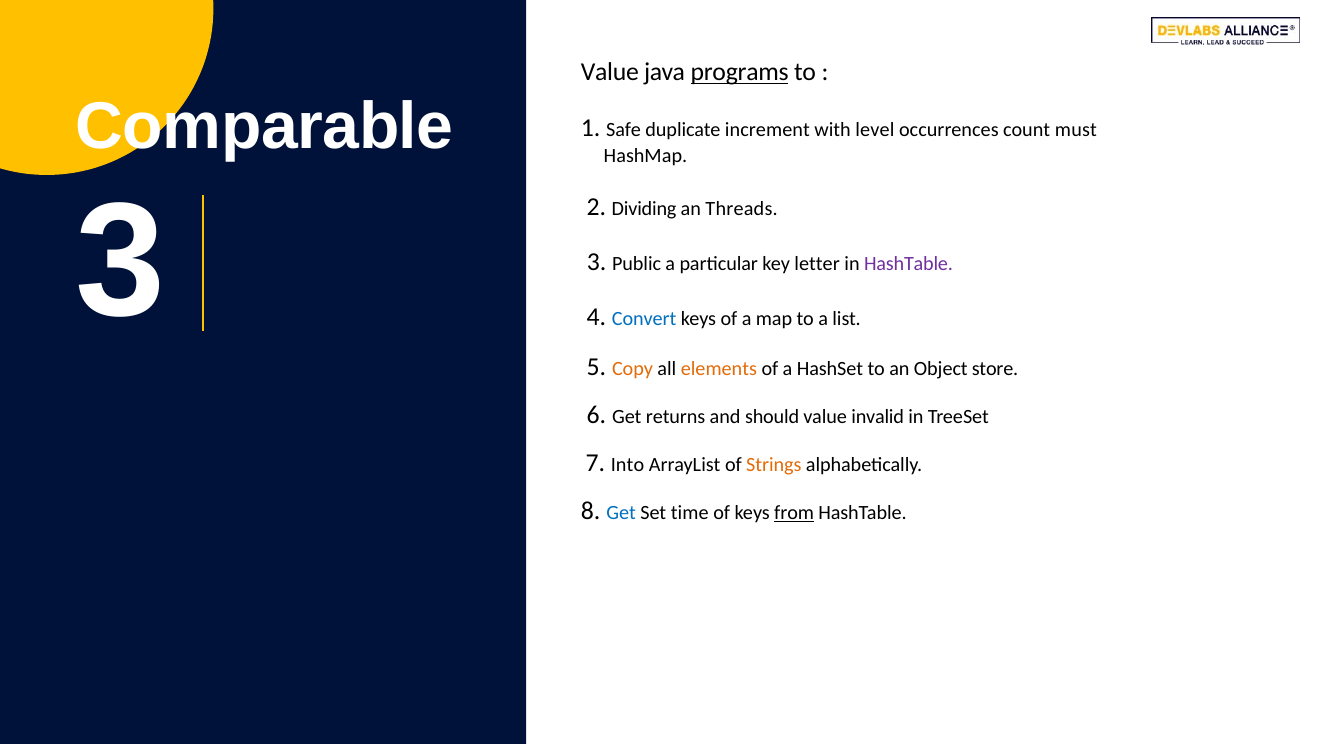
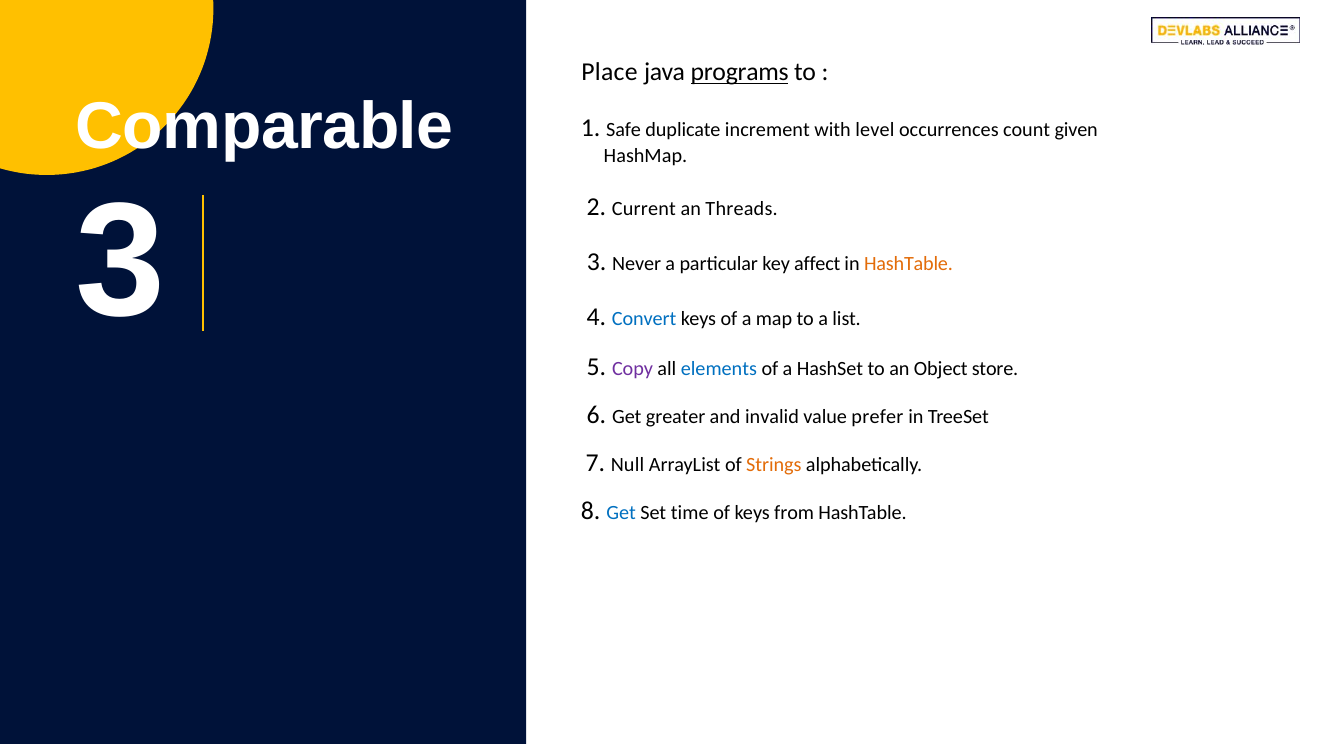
Value at (610, 72): Value -> Place
must: must -> given
Dividing: Dividing -> Current
Public: Public -> Never
letter: letter -> affect
HashTable at (908, 264) colour: purple -> orange
Copy colour: orange -> purple
elements colour: orange -> blue
returns: returns -> greater
should: should -> invalid
invalid: invalid -> prefer
Into: Into -> Null
from underline: present -> none
